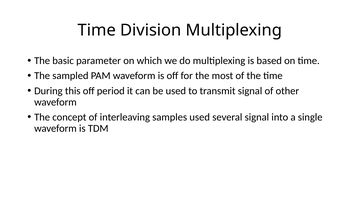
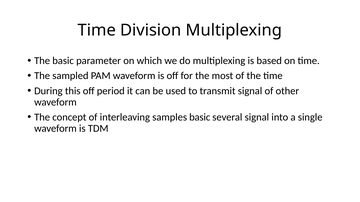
samples used: used -> basic
